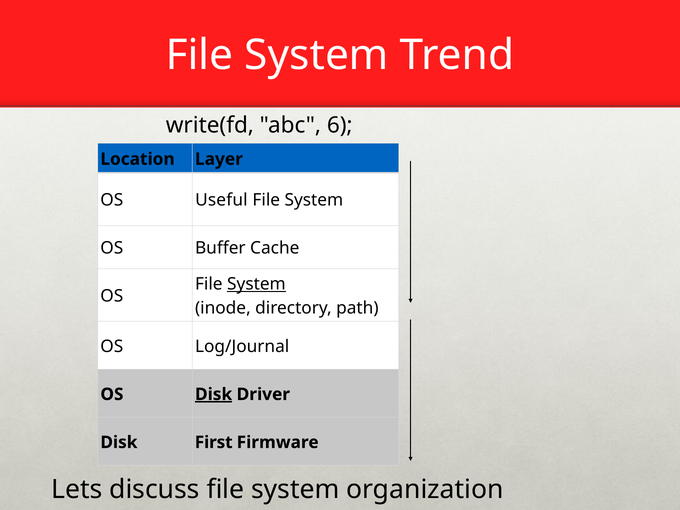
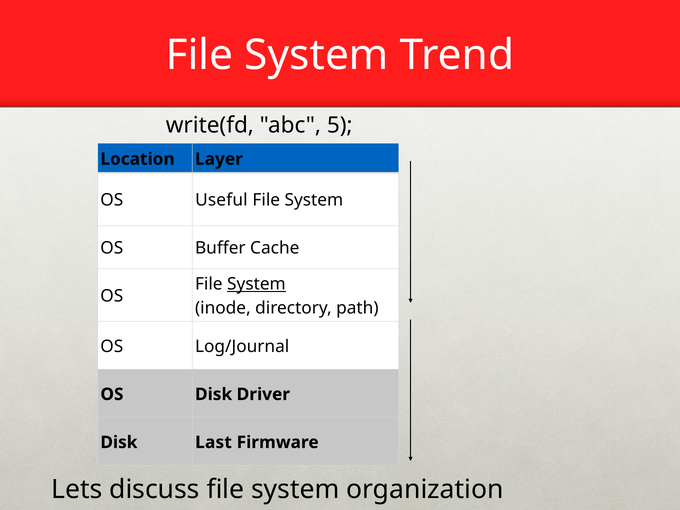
6: 6 -> 5
Disk at (214, 394) underline: present -> none
First: First -> Last
